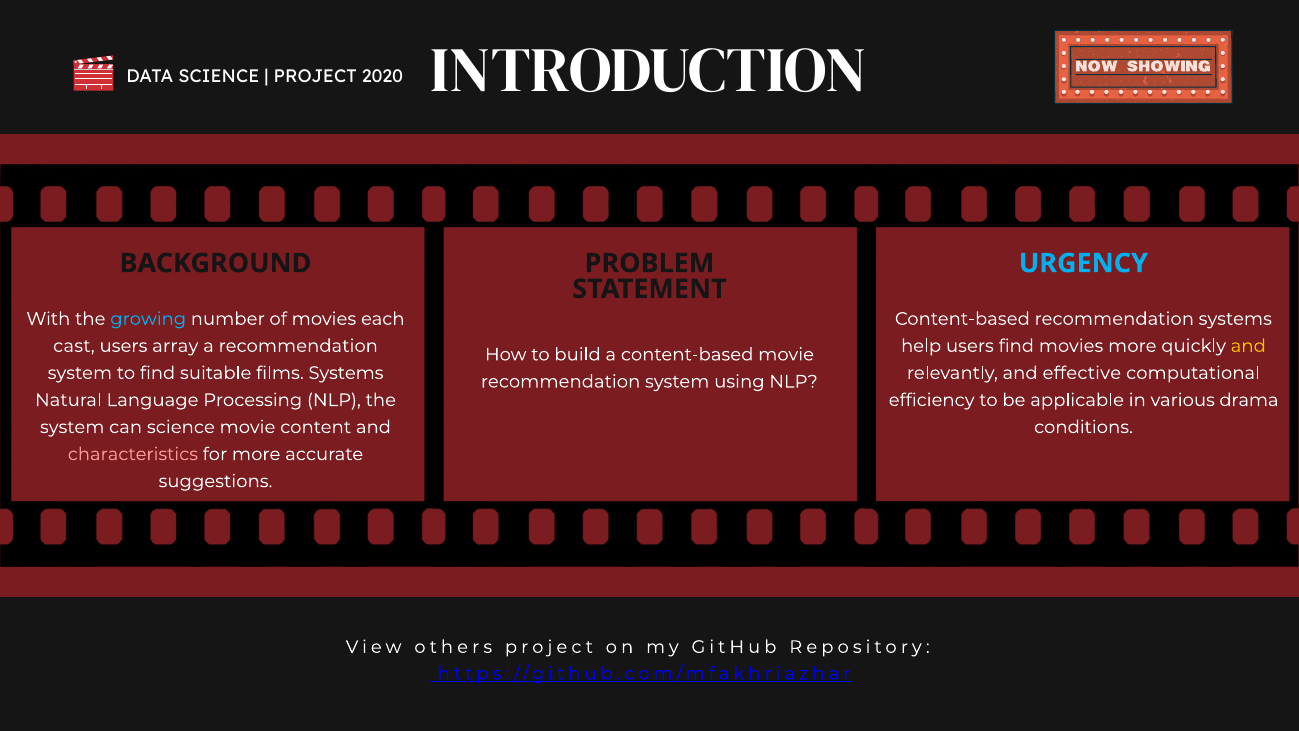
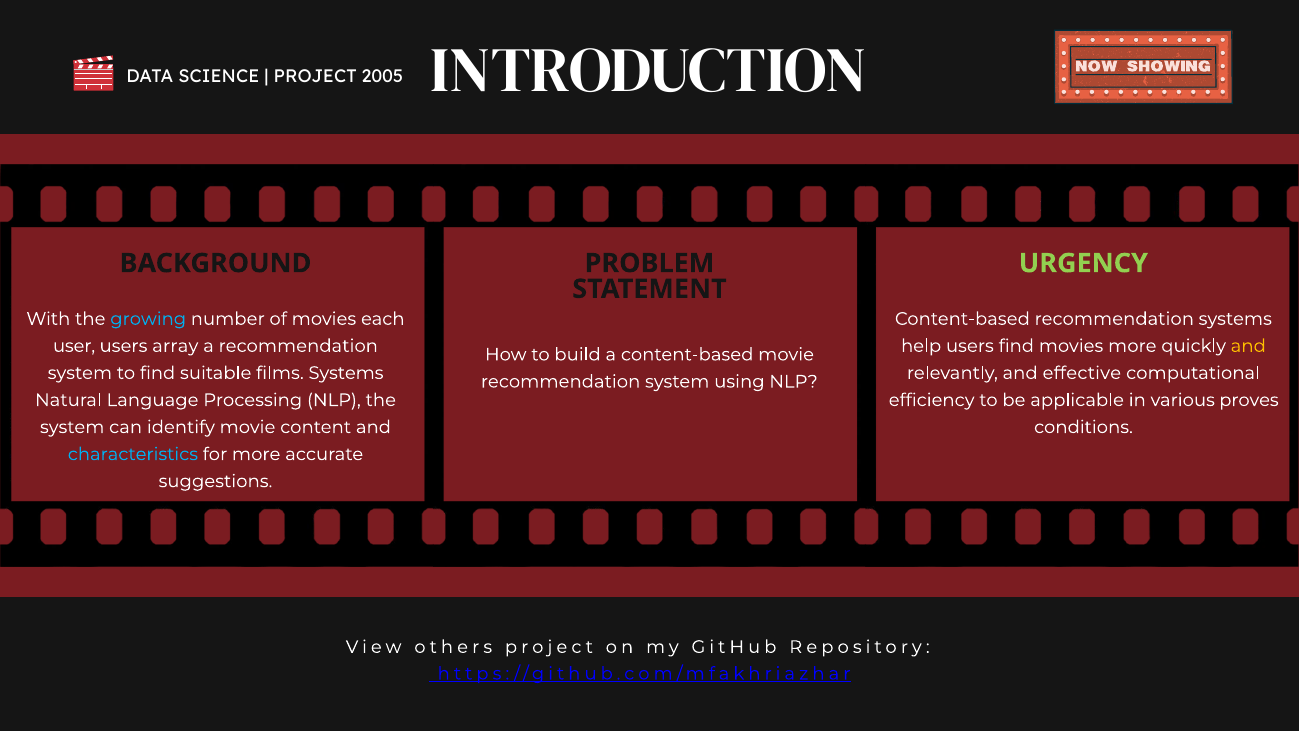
2020: 2020 -> 2005
URGENCY colour: light blue -> light green
cast: cast -> user
drama: drama -> proves
can science: science -> identify
characteristics colour: pink -> light blue
